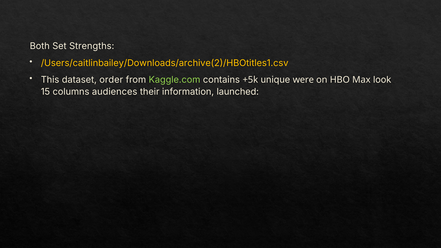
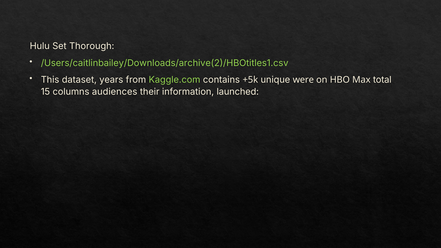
Both: Both -> Hulu
Strengths: Strengths -> Thorough
/Users/caitlinbailey/Downloads/archive(2)/HBOtitles1.csv colour: yellow -> light green
order: order -> years
look: look -> total
